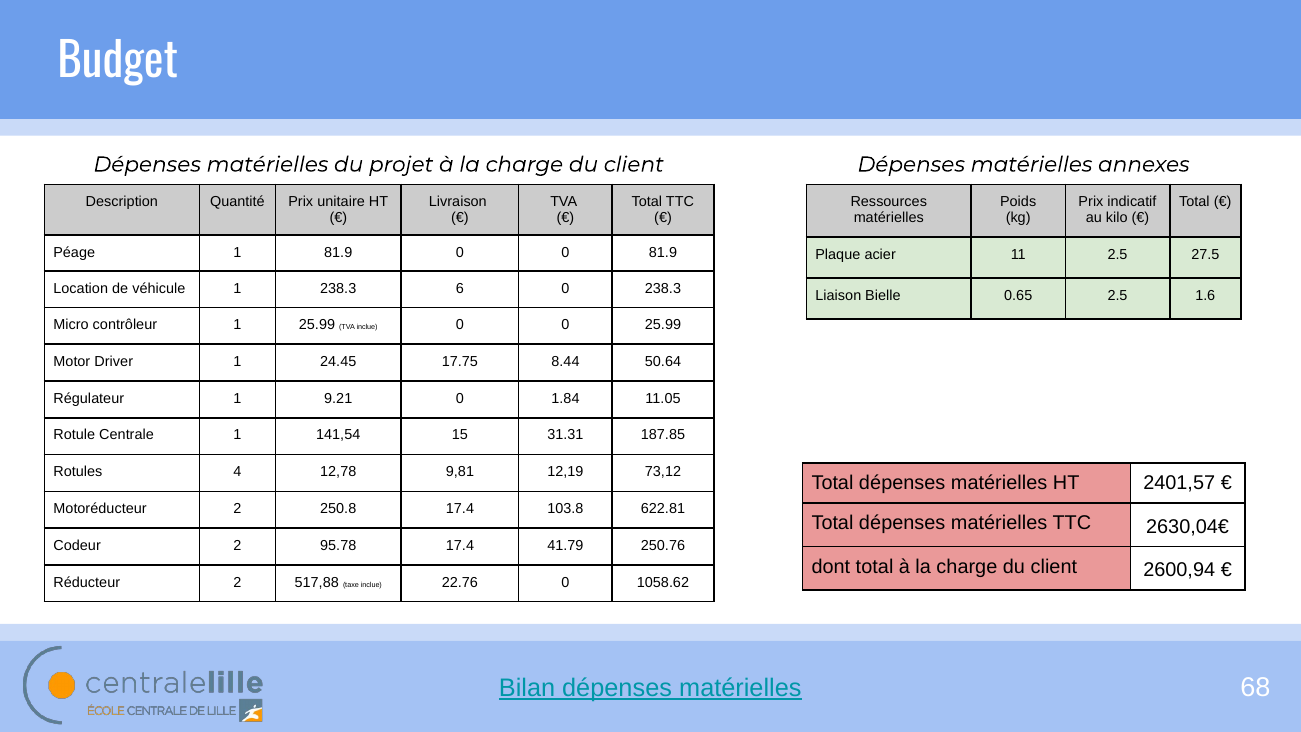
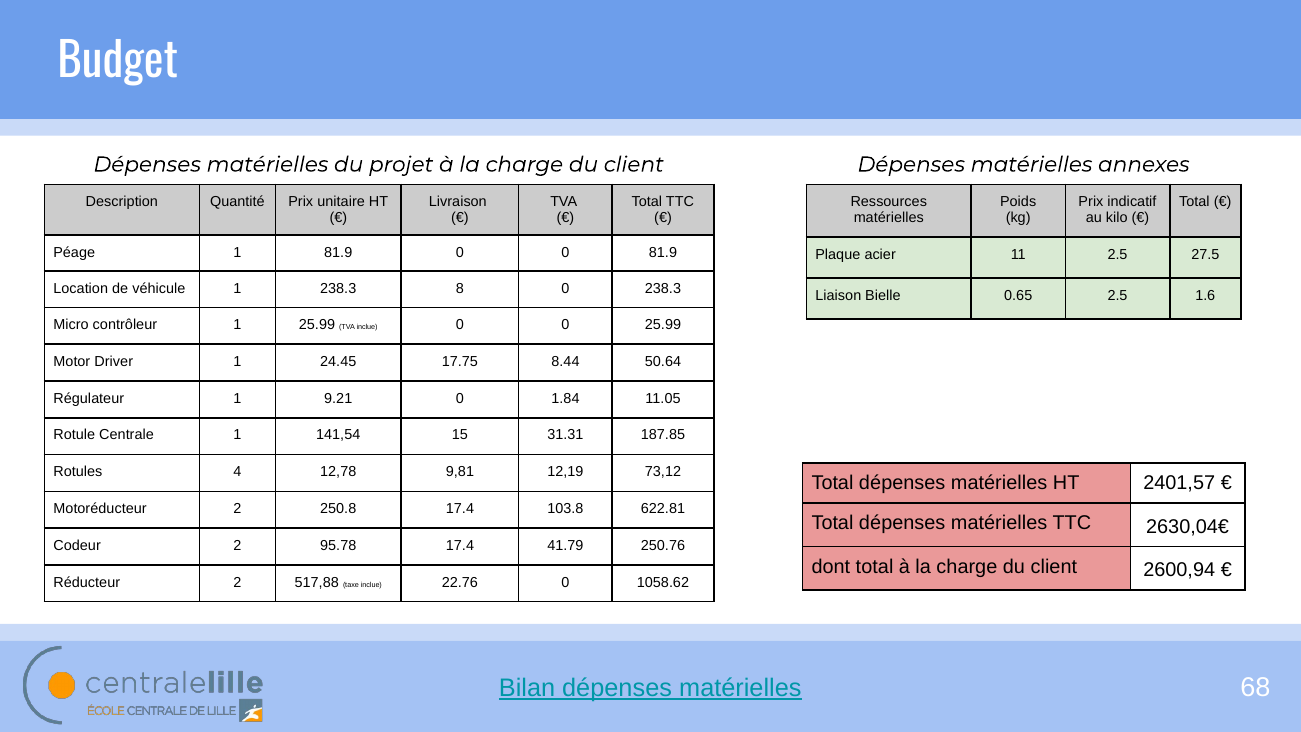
6: 6 -> 8
